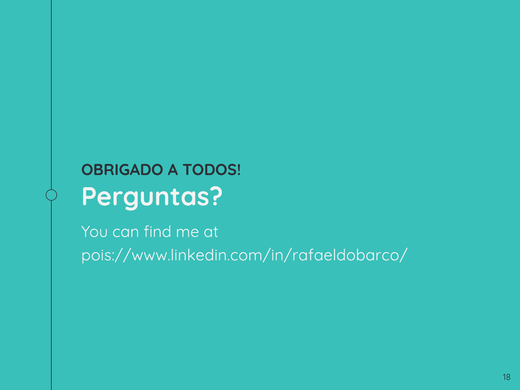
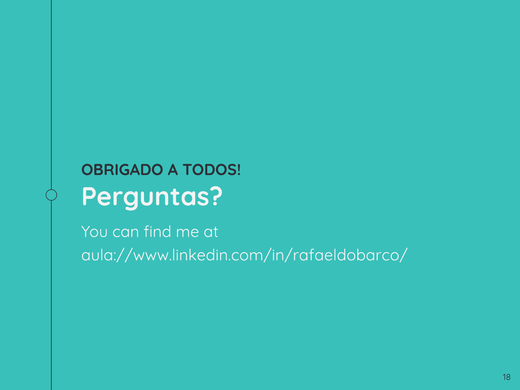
pois://www.linkedin.com/in/rafaeldobarco/: pois://www.linkedin.com/in/rafaeldobarco/ -> aula://www.linkedin.com/in/rafaeldobarco/
